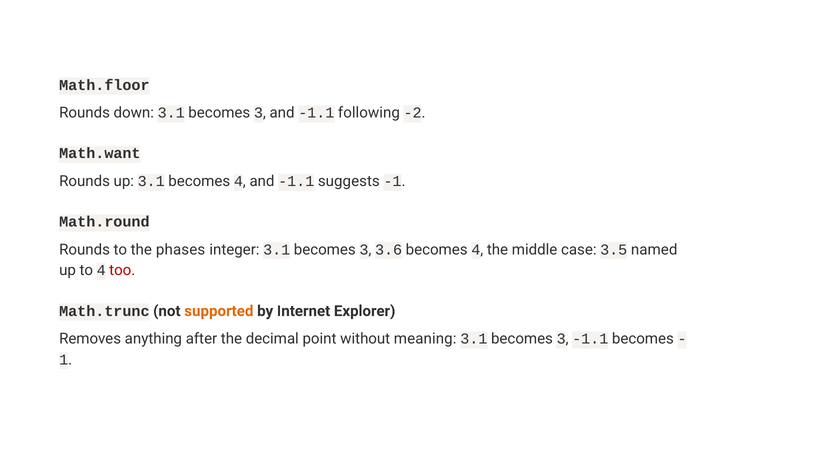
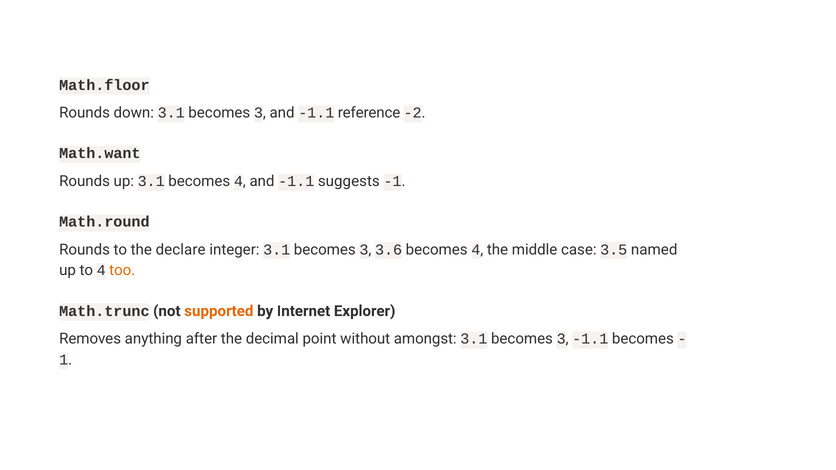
following: following -> reference
phases: phases -> declare
too colour: red -> orange
meaning: meaning -> amongst
